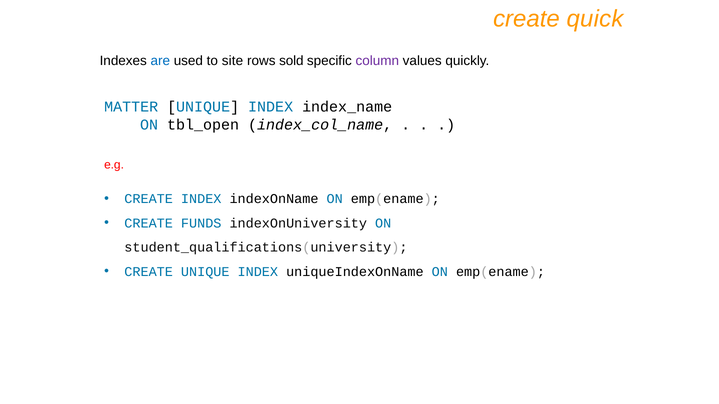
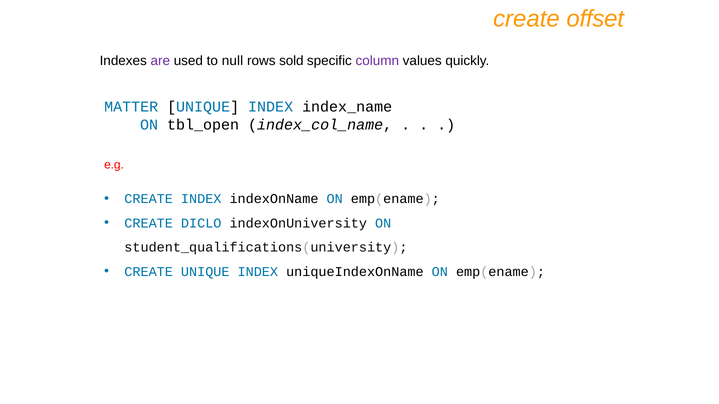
quick: quick -> offset
are colour: blue -> purple
site: site -> null
FUNDS: FUNDS -> DICLO
